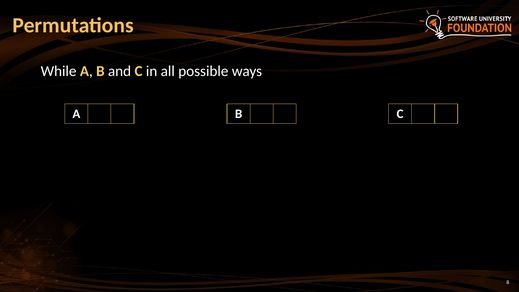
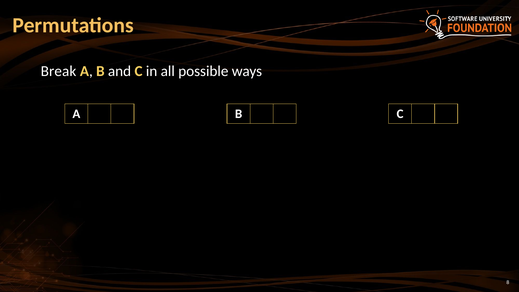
While: While -> Break
